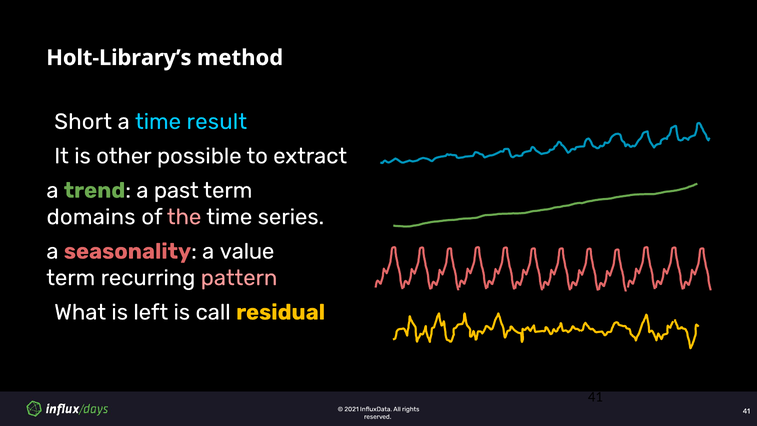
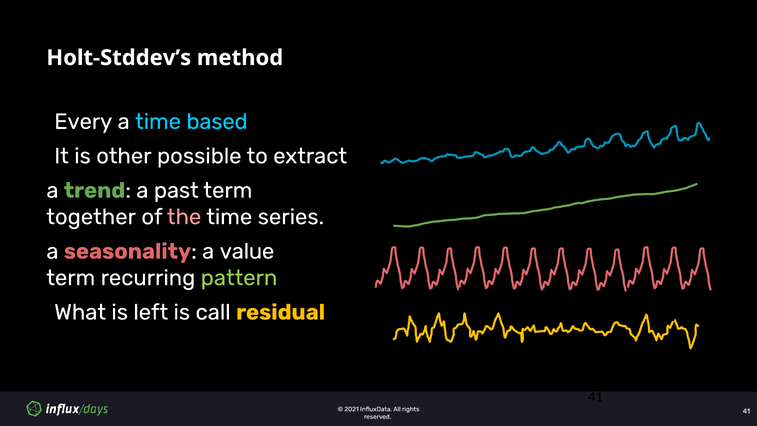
Holt-Library’s: Holt-Library’s -> Holt-Stddev’s
Short: Short -> Every
result: result -> based
domains: domains -> together
pattern colour: pink -> light green
